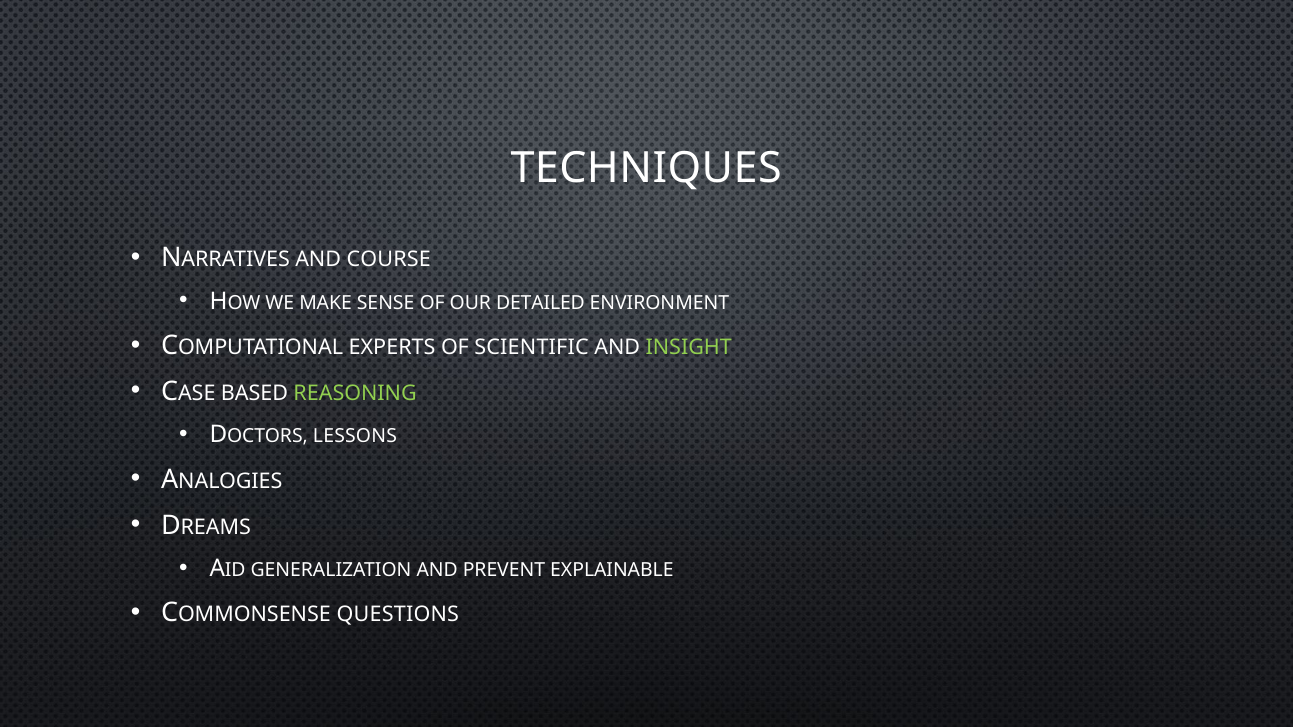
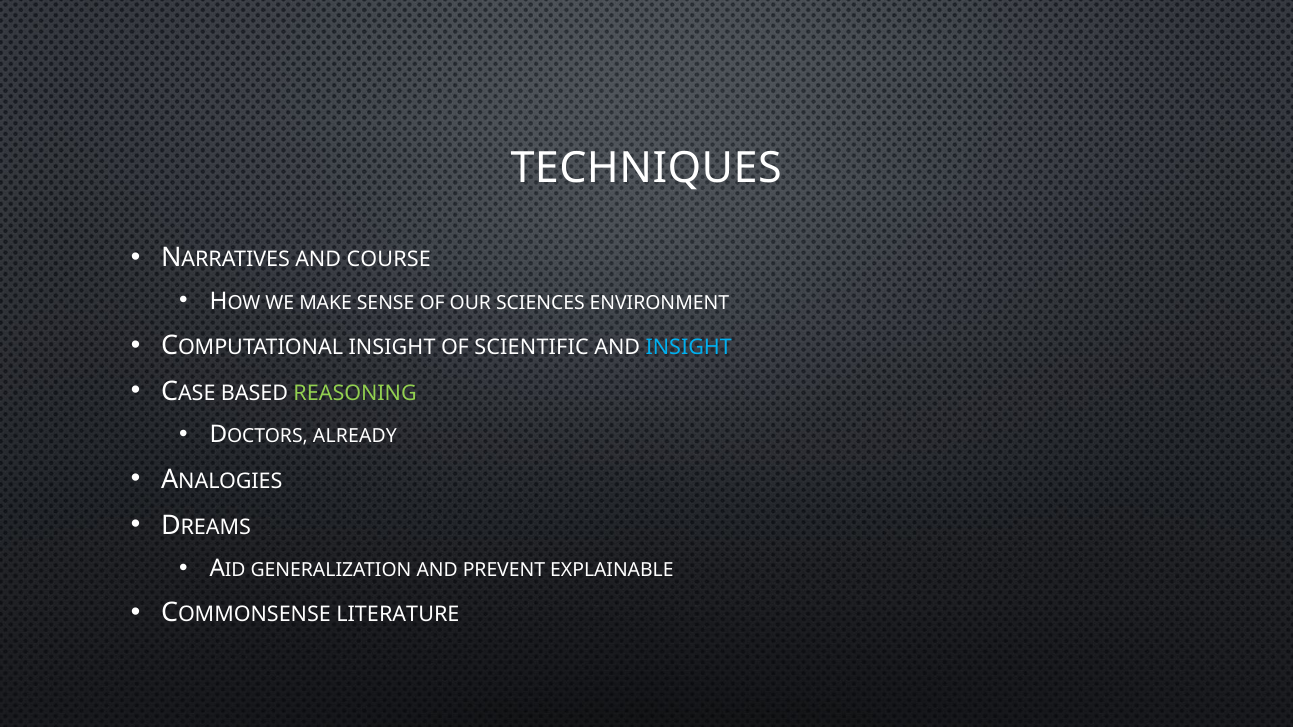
DETAILED: DETAILED -> SCIENCES
EXPERTS at (392, 348): EXPERTS -> INSIGHT
INSIGHT at (689, 348) colour: light green -> light blue
LESSONS: LESSONS -> ALREADY
QUESTIONS: QUESTIONS -> LITERATURE
